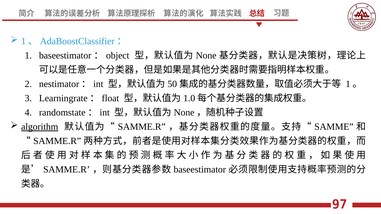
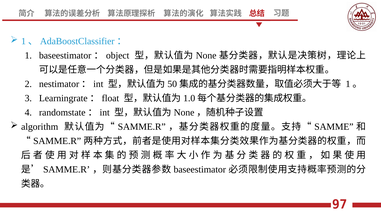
algorithm underline: present -> none
